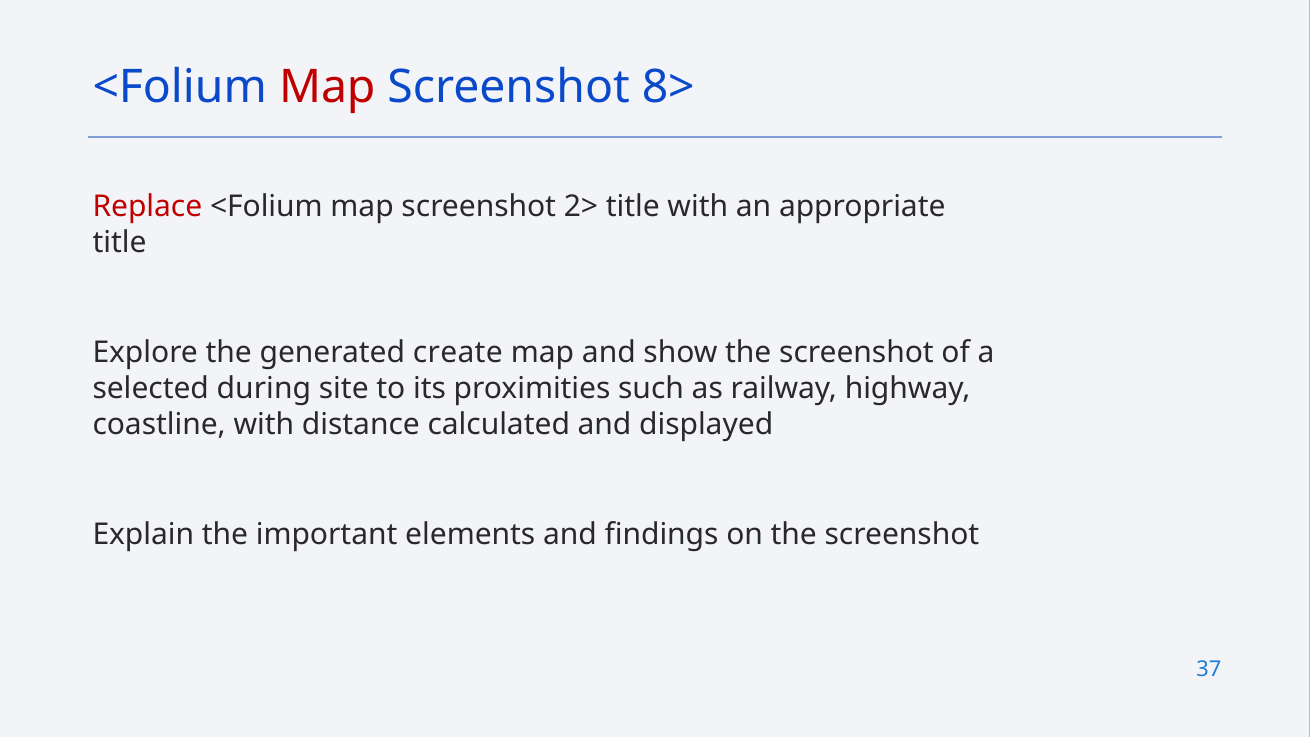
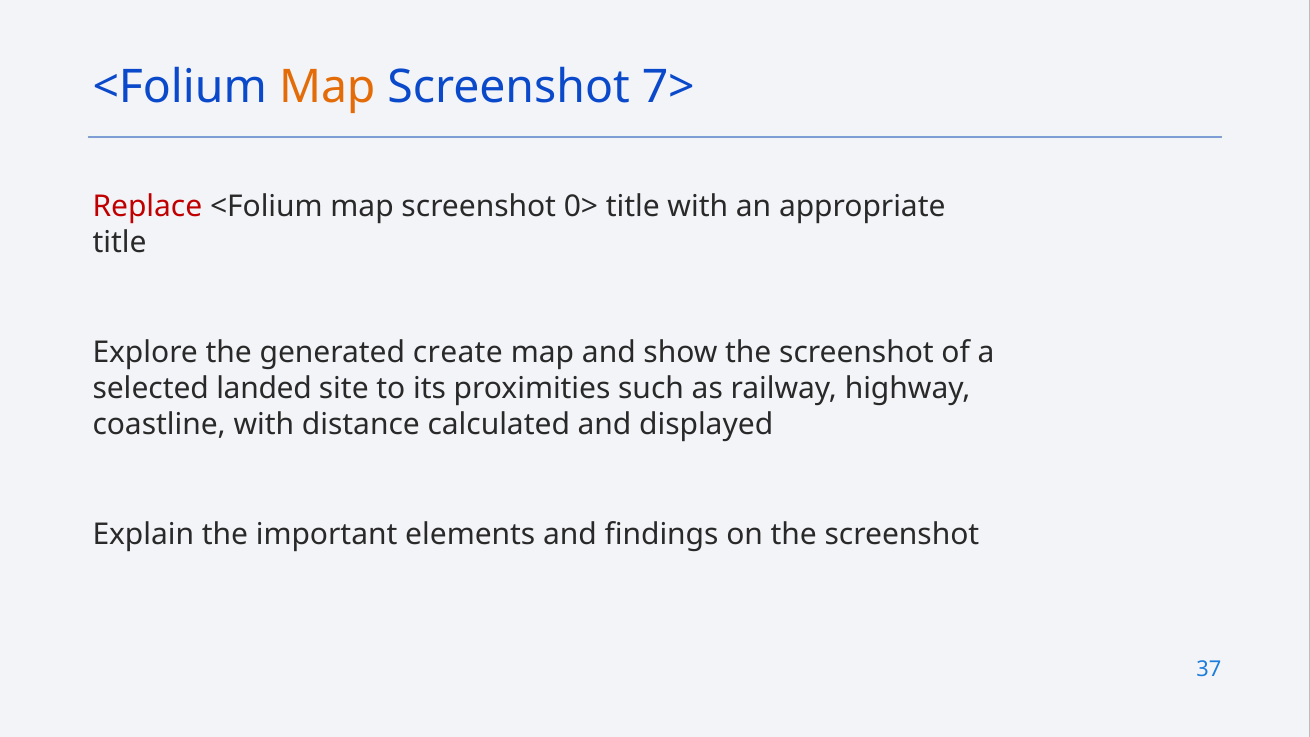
Map at (327, 88) colour: red -> orange
8>: 8> -> 7>
2>: 2> -> 0>
during: during -> landed
